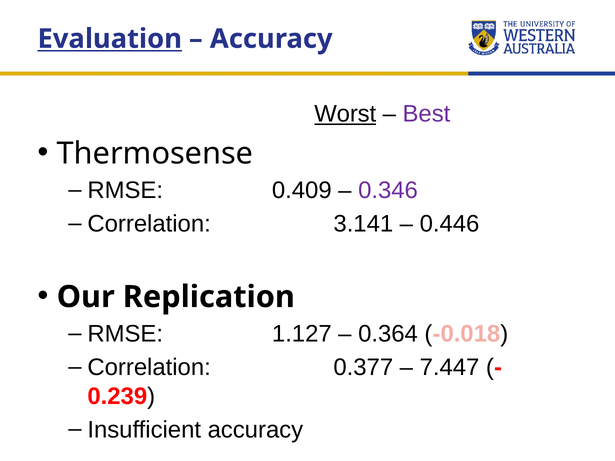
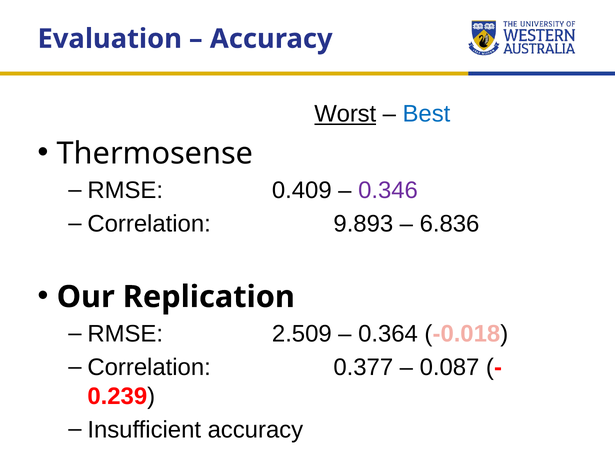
Evaluation underline: present -> none
Best colour: purple -> blue
3.141: 3.141 -> 9.893
0.446: 0.446 -> 6.836
1.127: 1.127 -> 2.509
7.447: 7.447 -> 0.087
